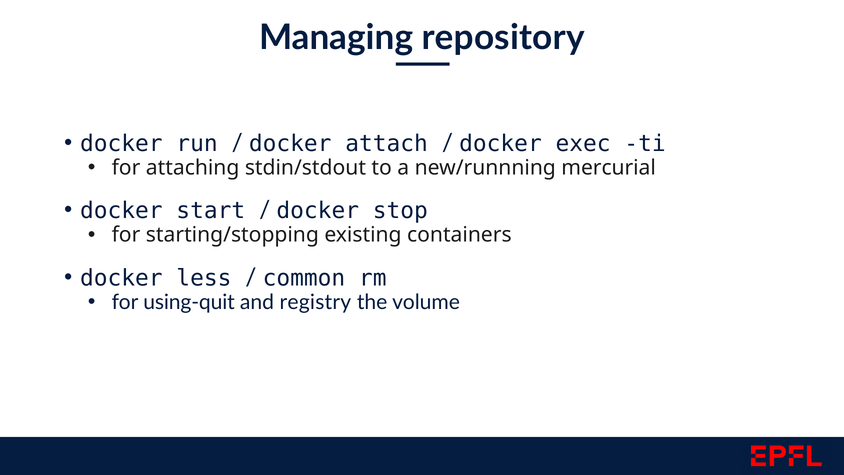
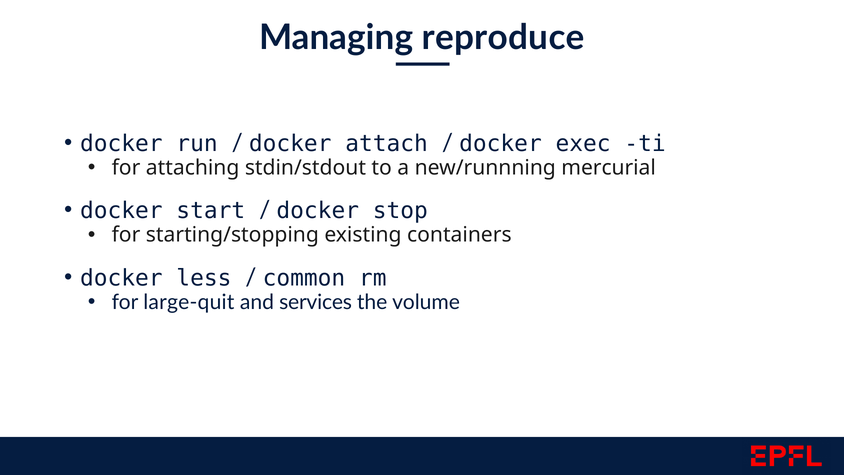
repository: repository -> reproduce
using-quit: using-quit -> large-quit
registry: registry -> services
